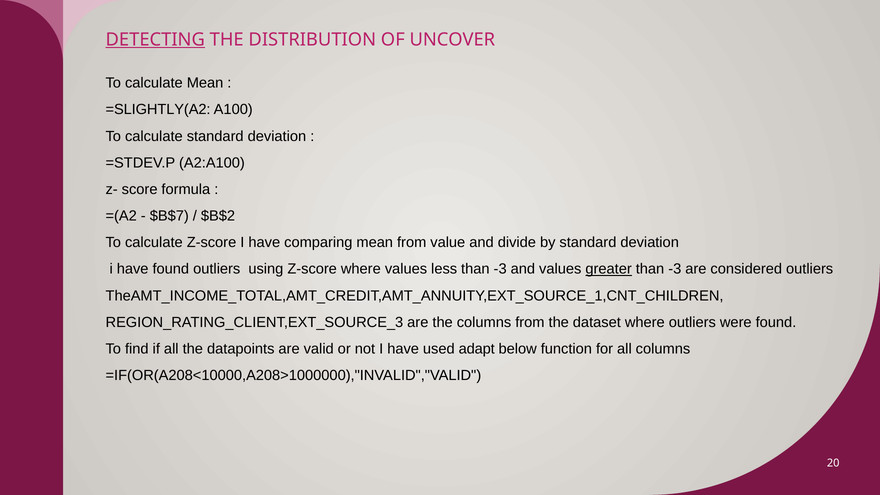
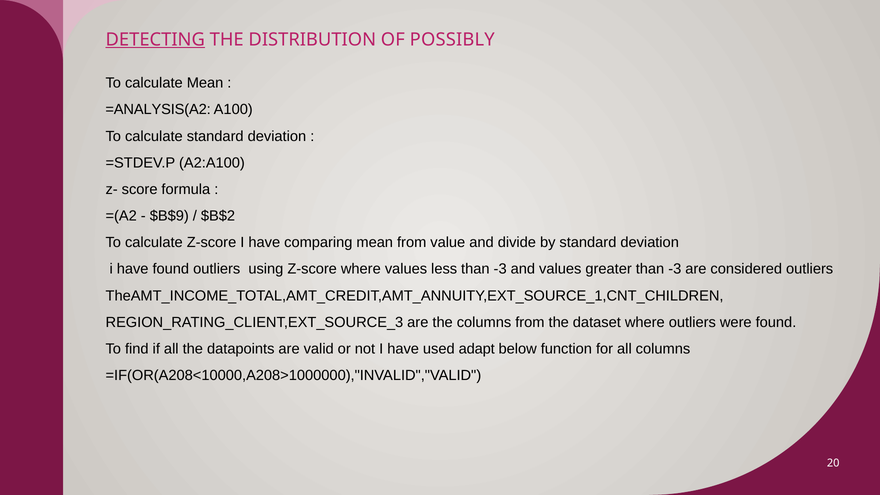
UNCOVER: UNCOVER -> POSSIBLY
=SLIGHTLY(A2: =SLIGHTLY(A2 -> =ANALYSIS(A2
$B$7: $B$7 -> $B$9
greater underline: present -> none
